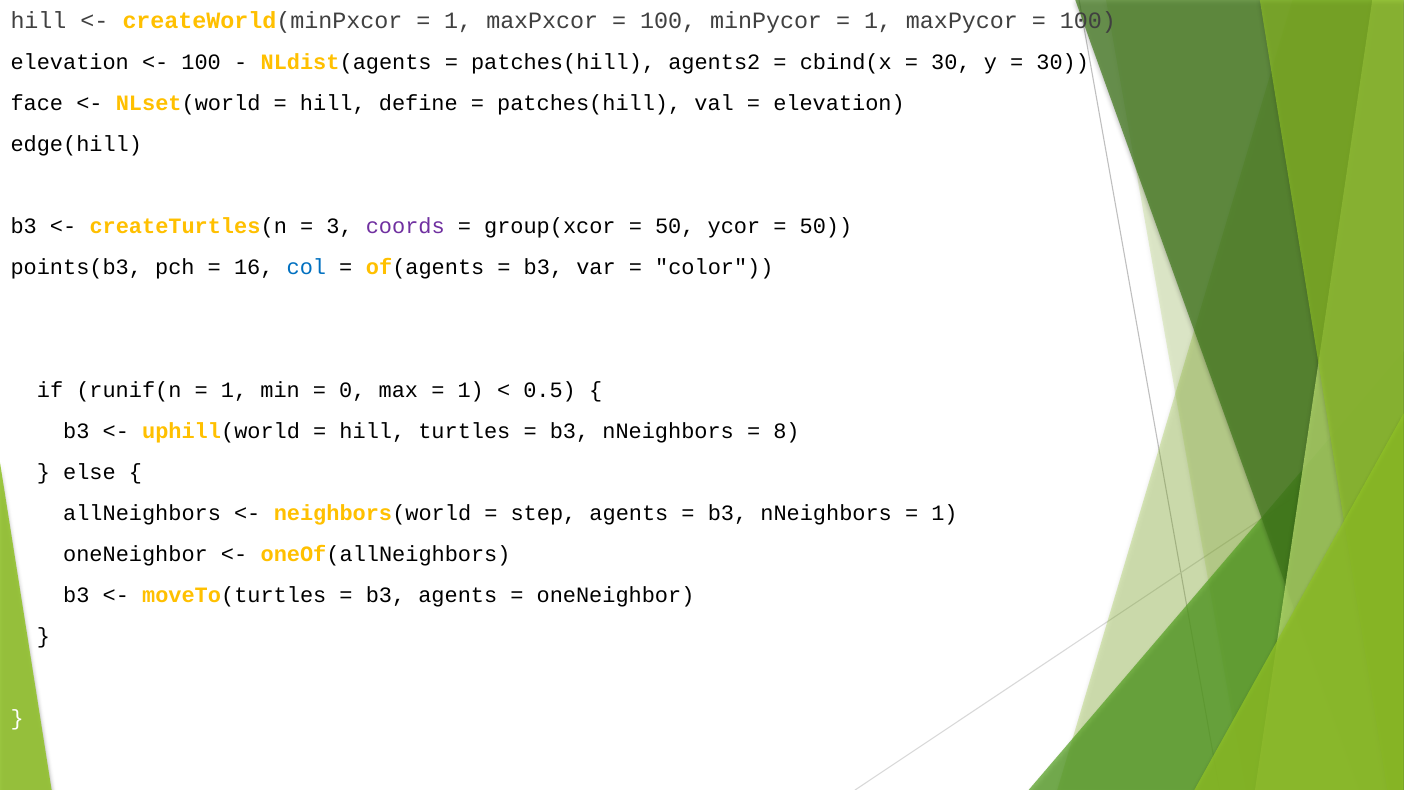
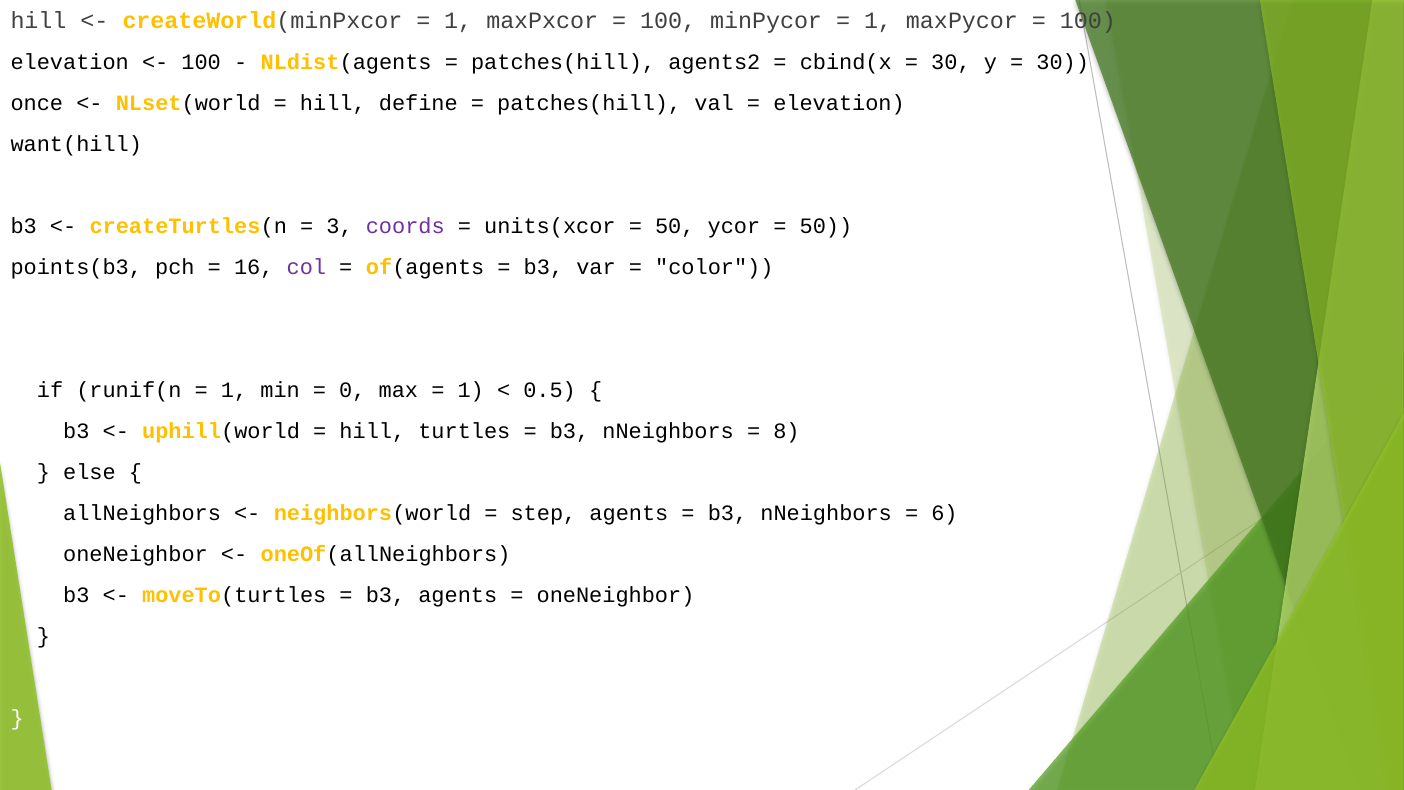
face: face -> once
edge(hill: edge(hill -> want(hill
group(xcor: group(xcor -> units(xcor
col at (306, 267) colour: blue -> purple
1 at (944, 513): 1 -> 6
